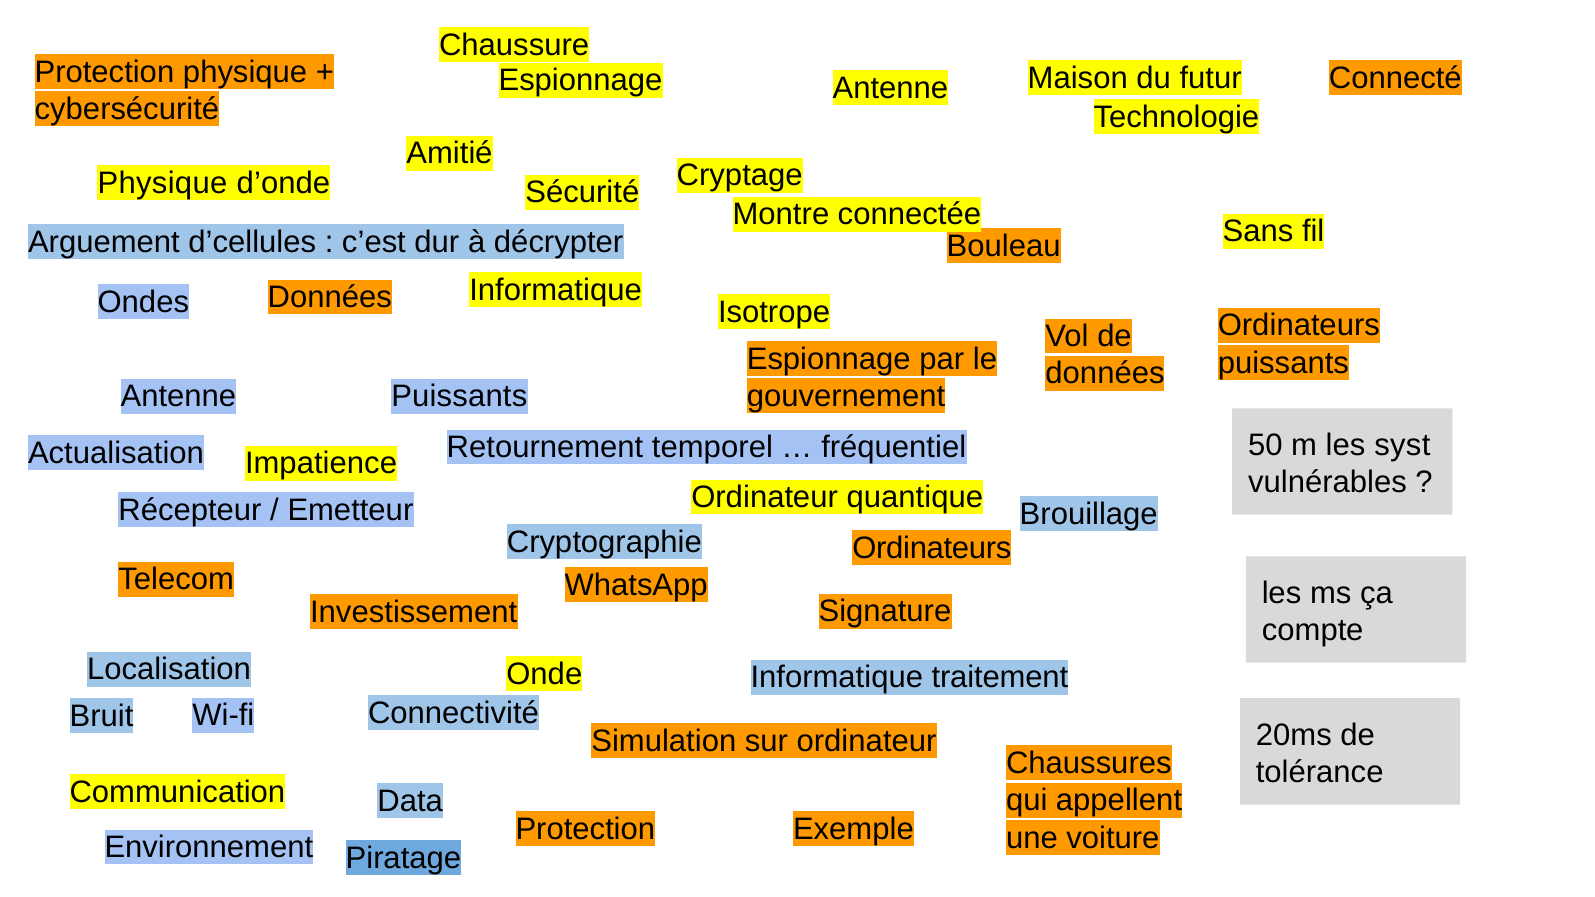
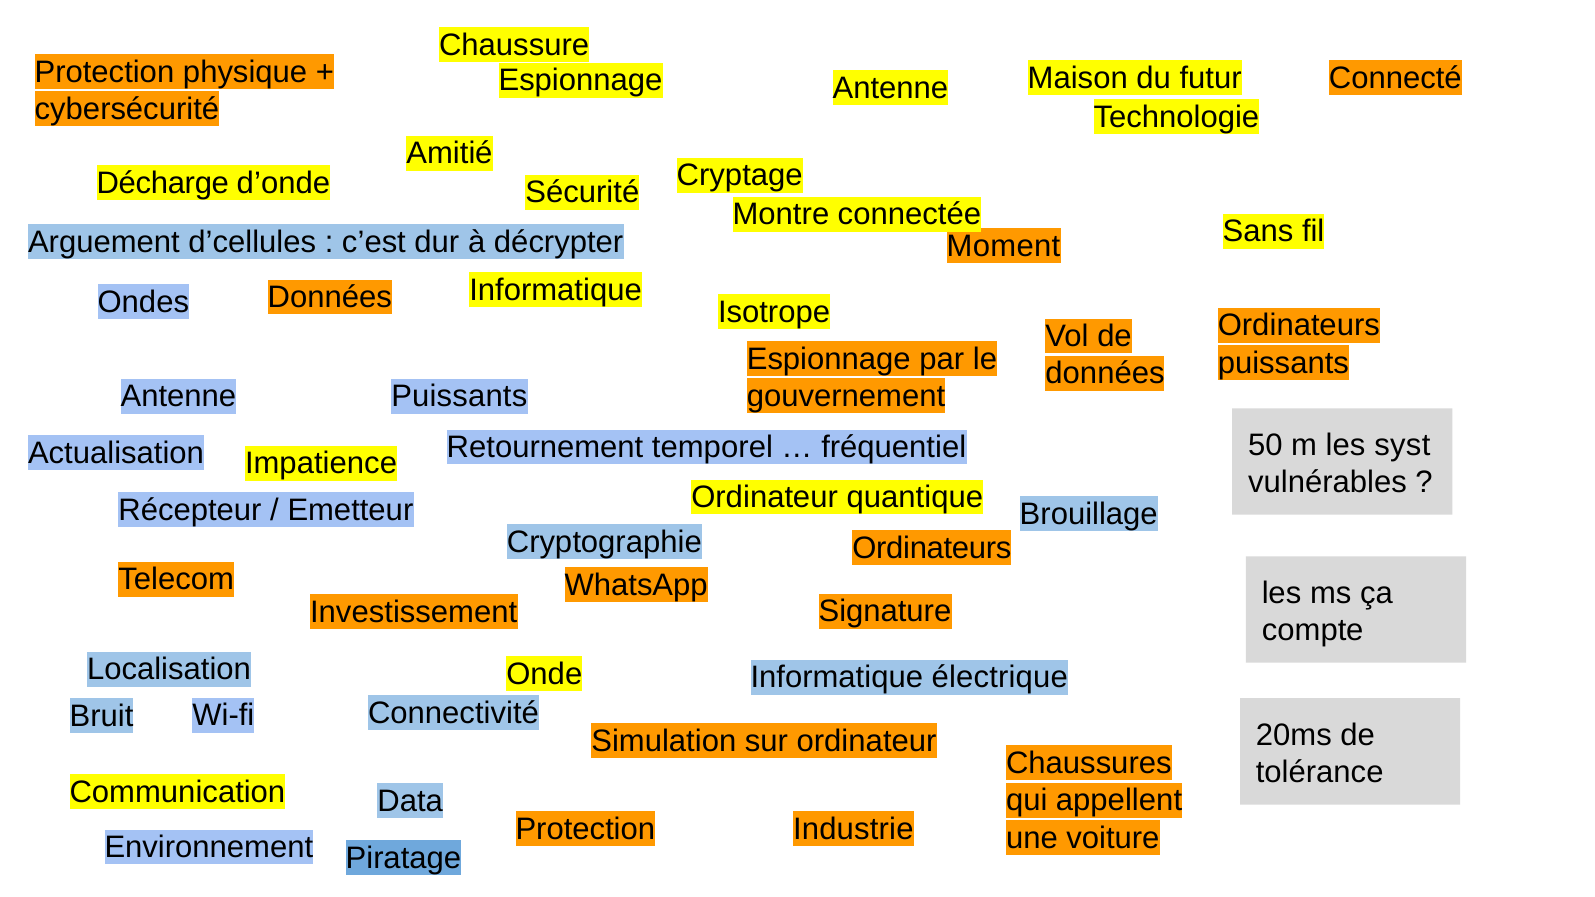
Physique at (162, 183): Physique -> Décharge
Bouleau: Bouleau -> Moment
traitement: traitement -> électrique
Exemple: Exemple -> Industrie
